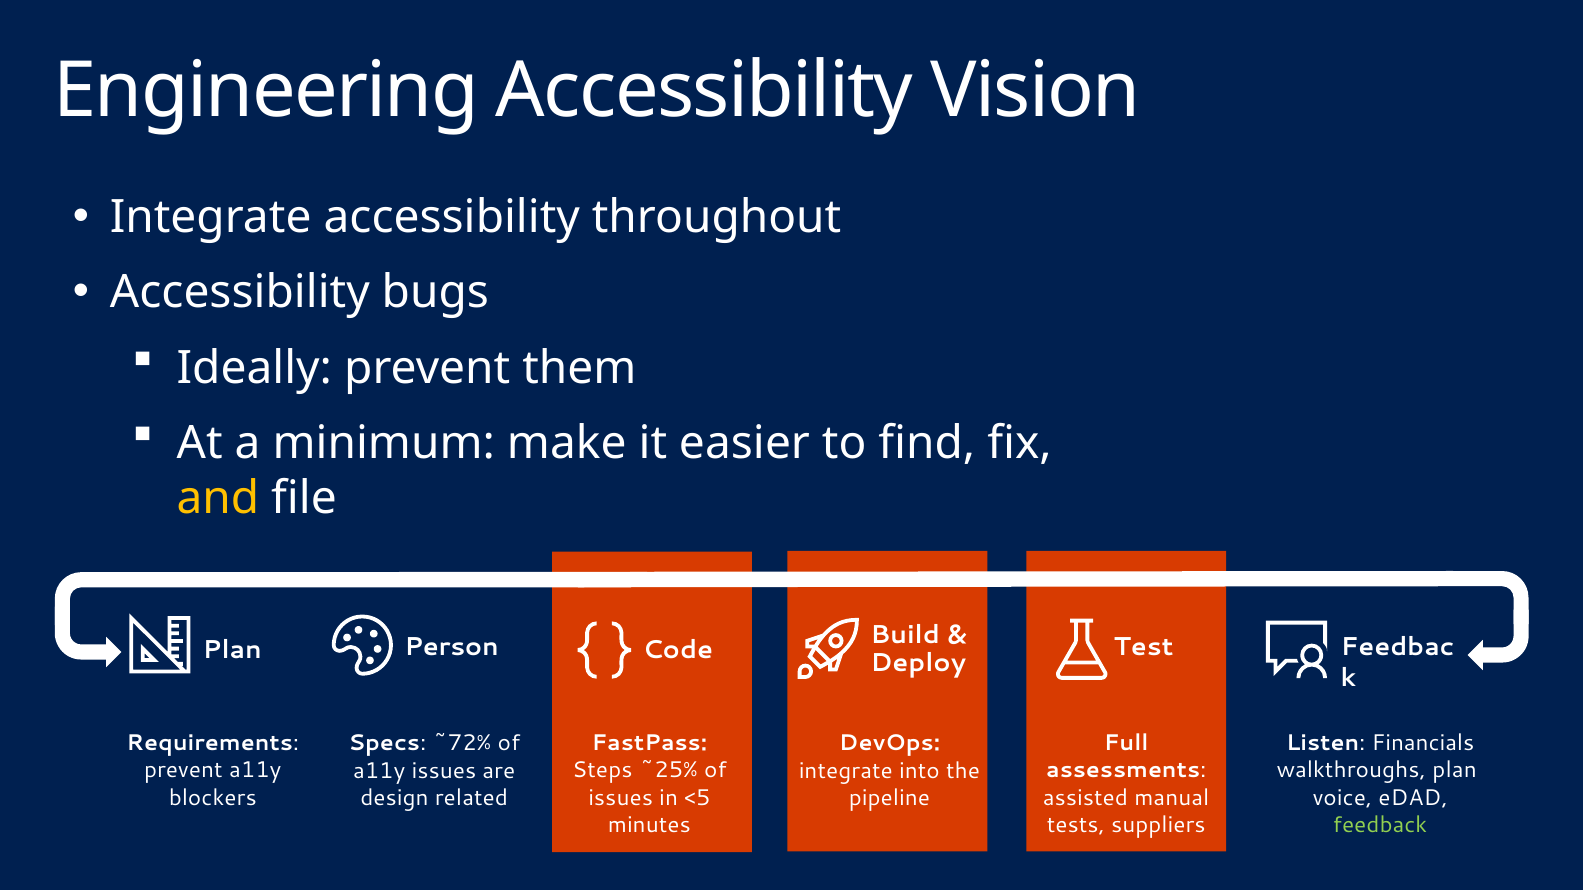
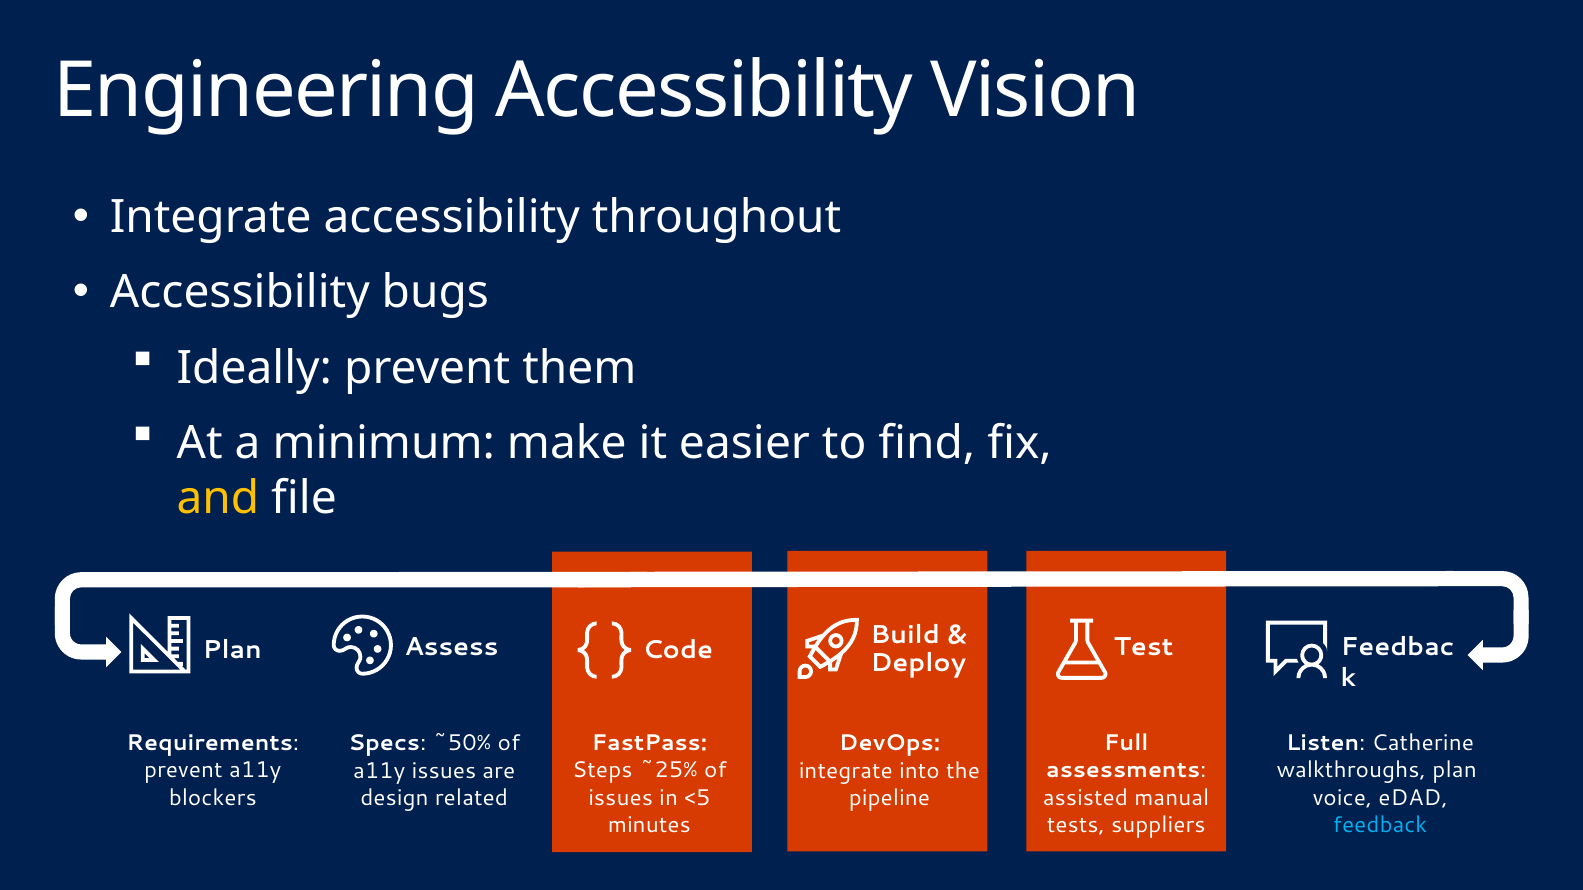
Person: Person -> Assess
~72%: ~72% -> ~50%
Financials: Financials -> Catherine
feedback colour: light green -> light blue
